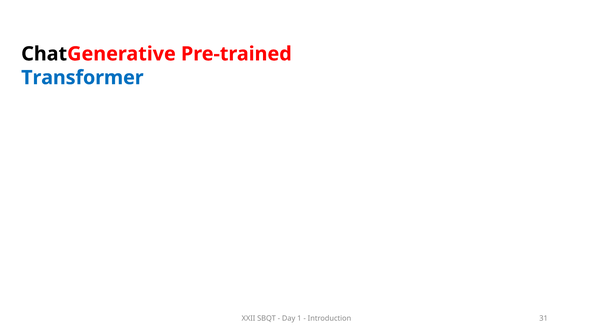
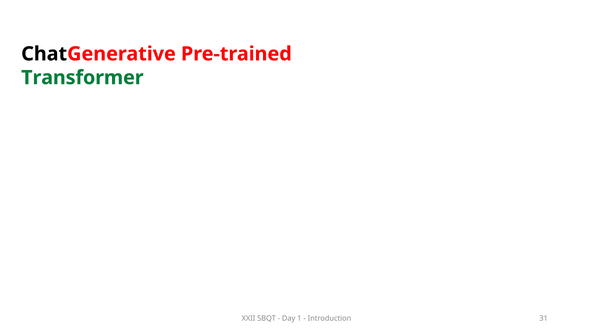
Transformer colour: blue -> green
